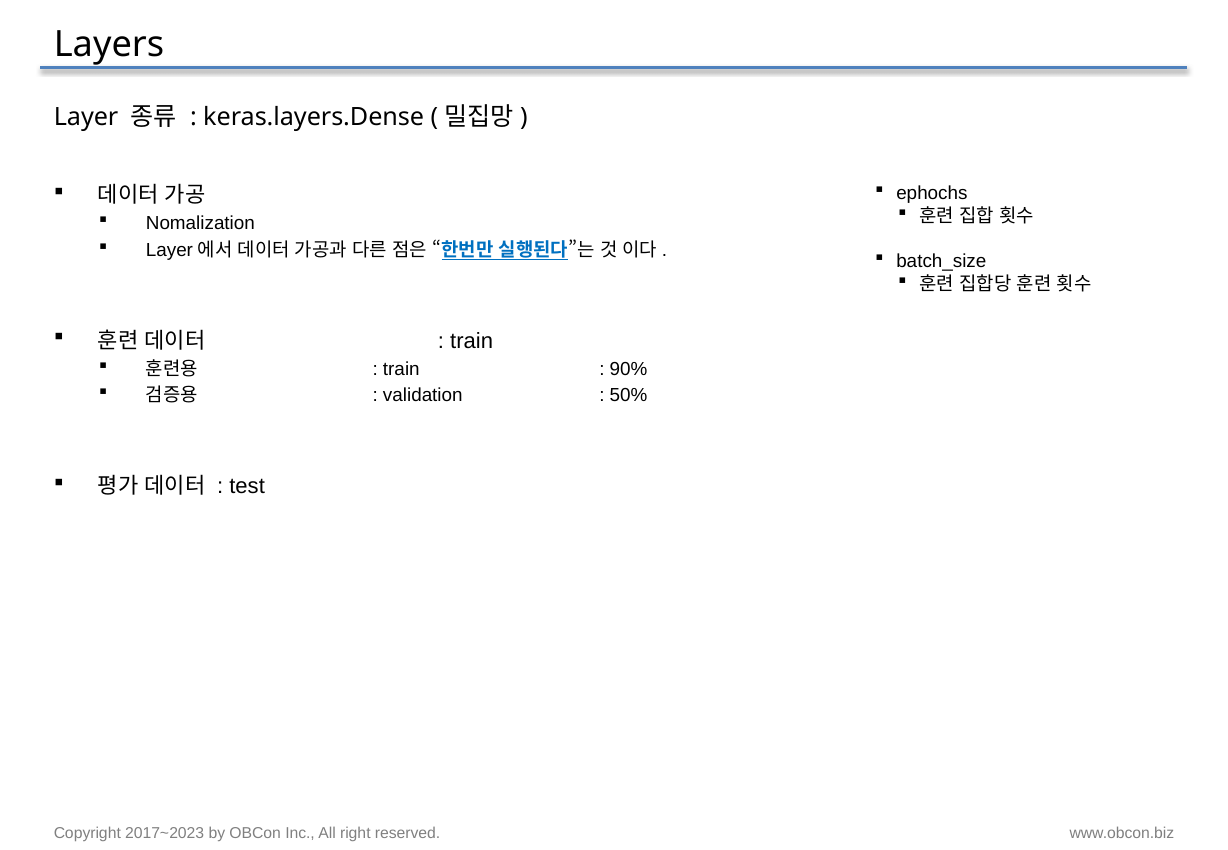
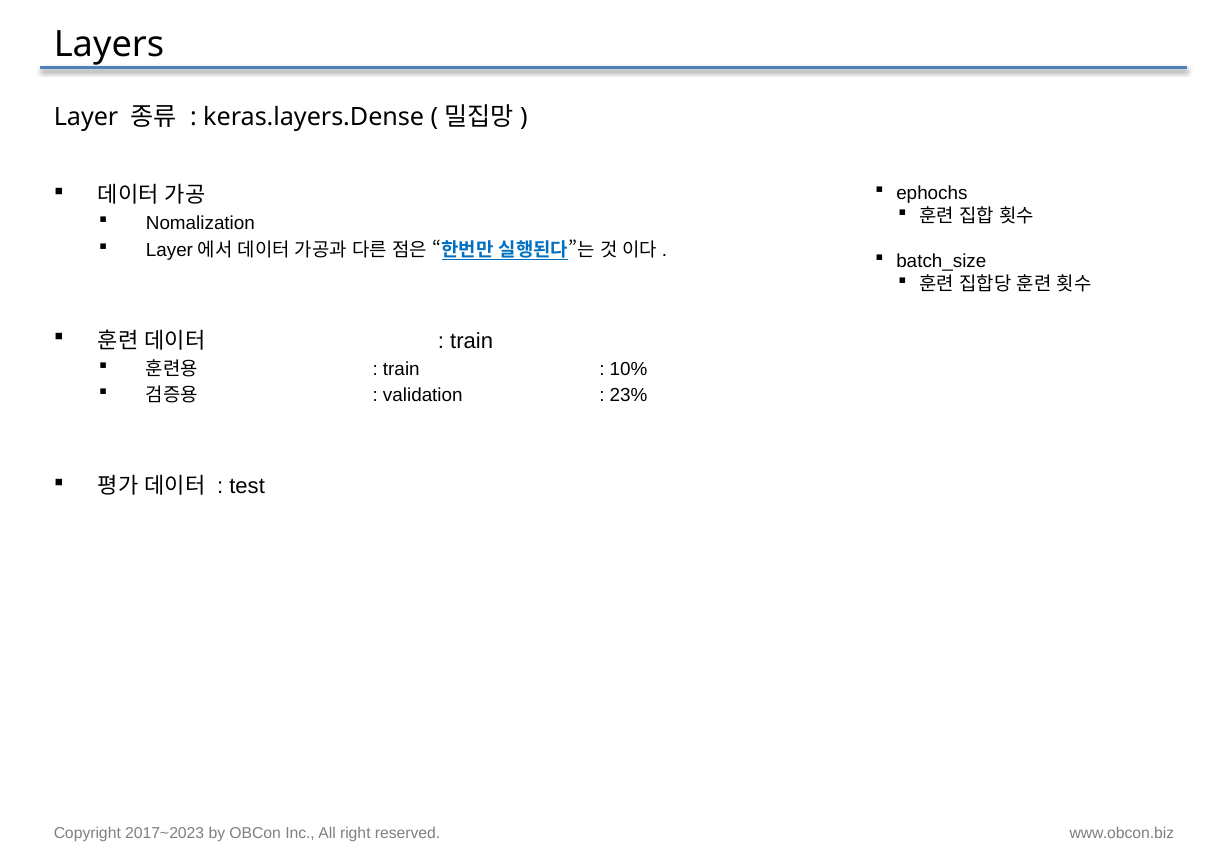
90%: 90% -> 10%
50%: 50% -> 23%
